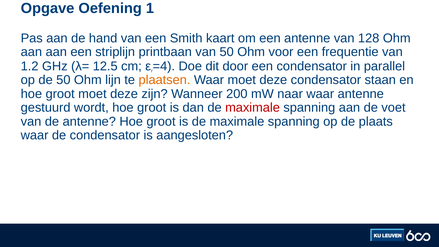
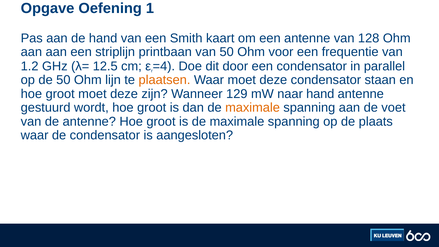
200: 200 -> 129
naar waar: waar -> hand
maximale at (253, 108) colour: red -> orange
